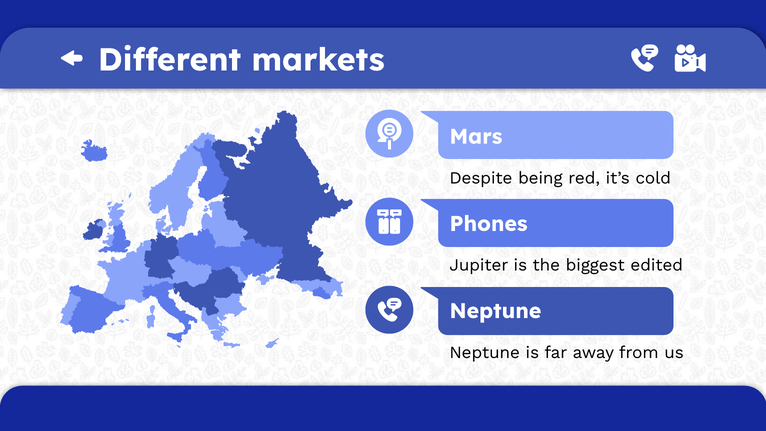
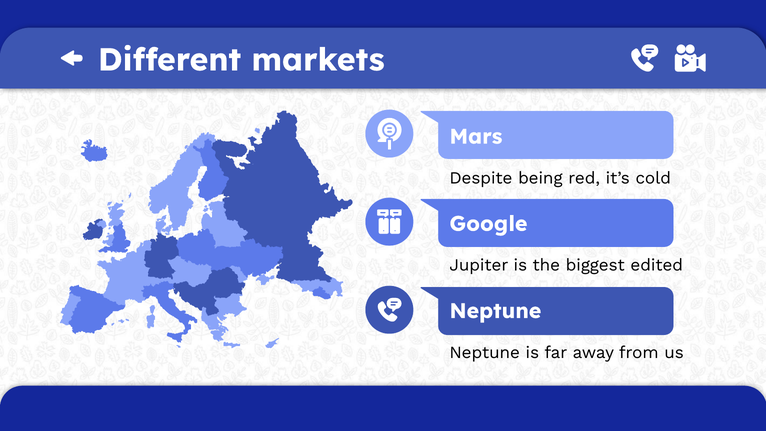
Phones: Phones -> Google
